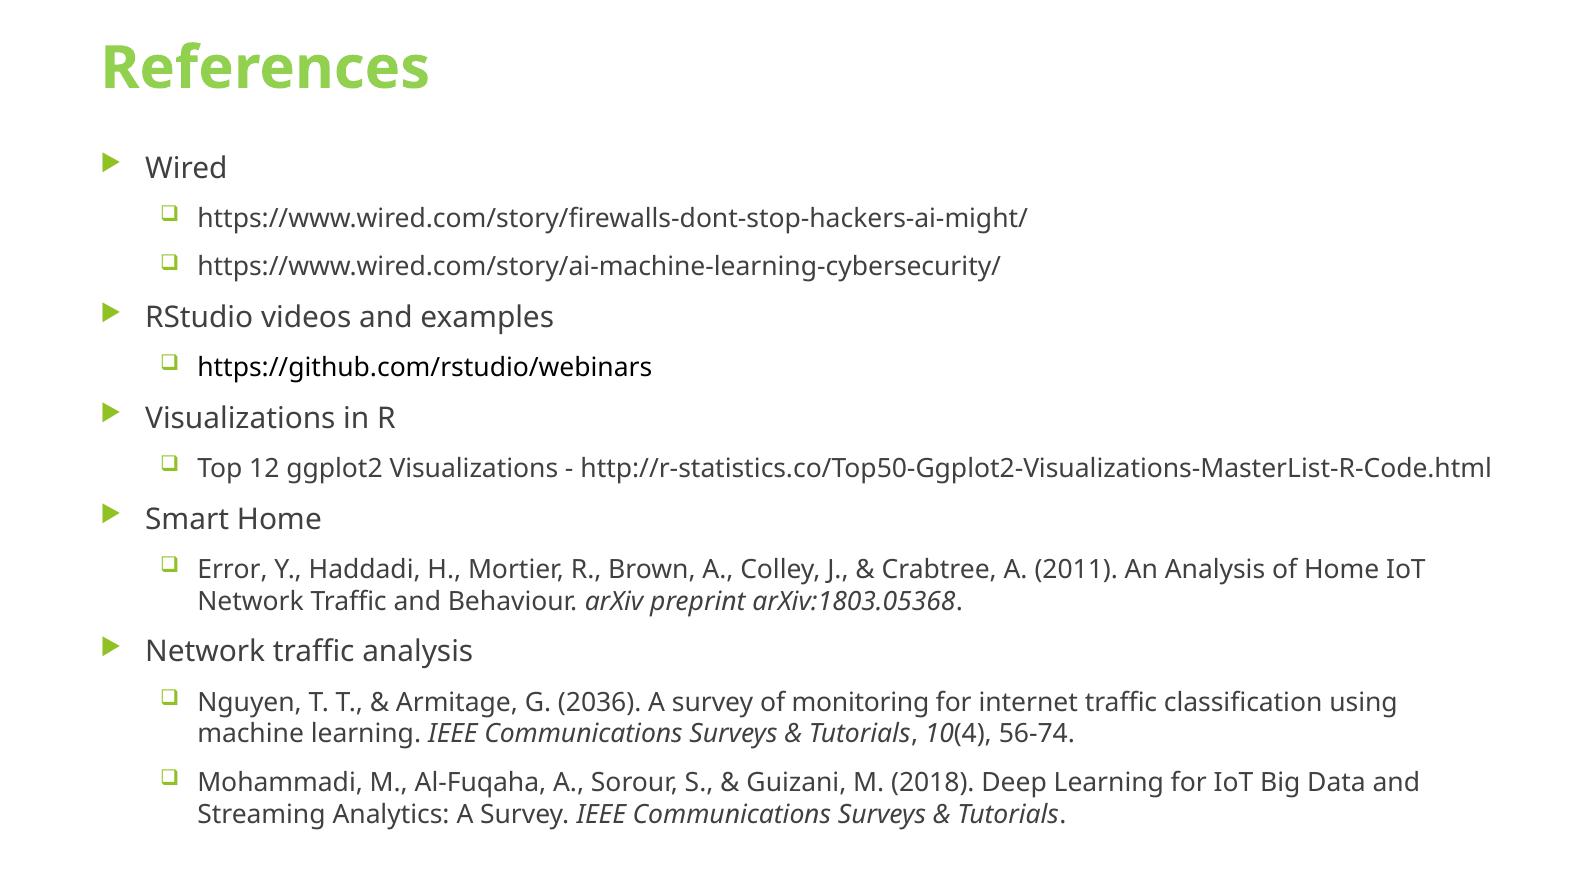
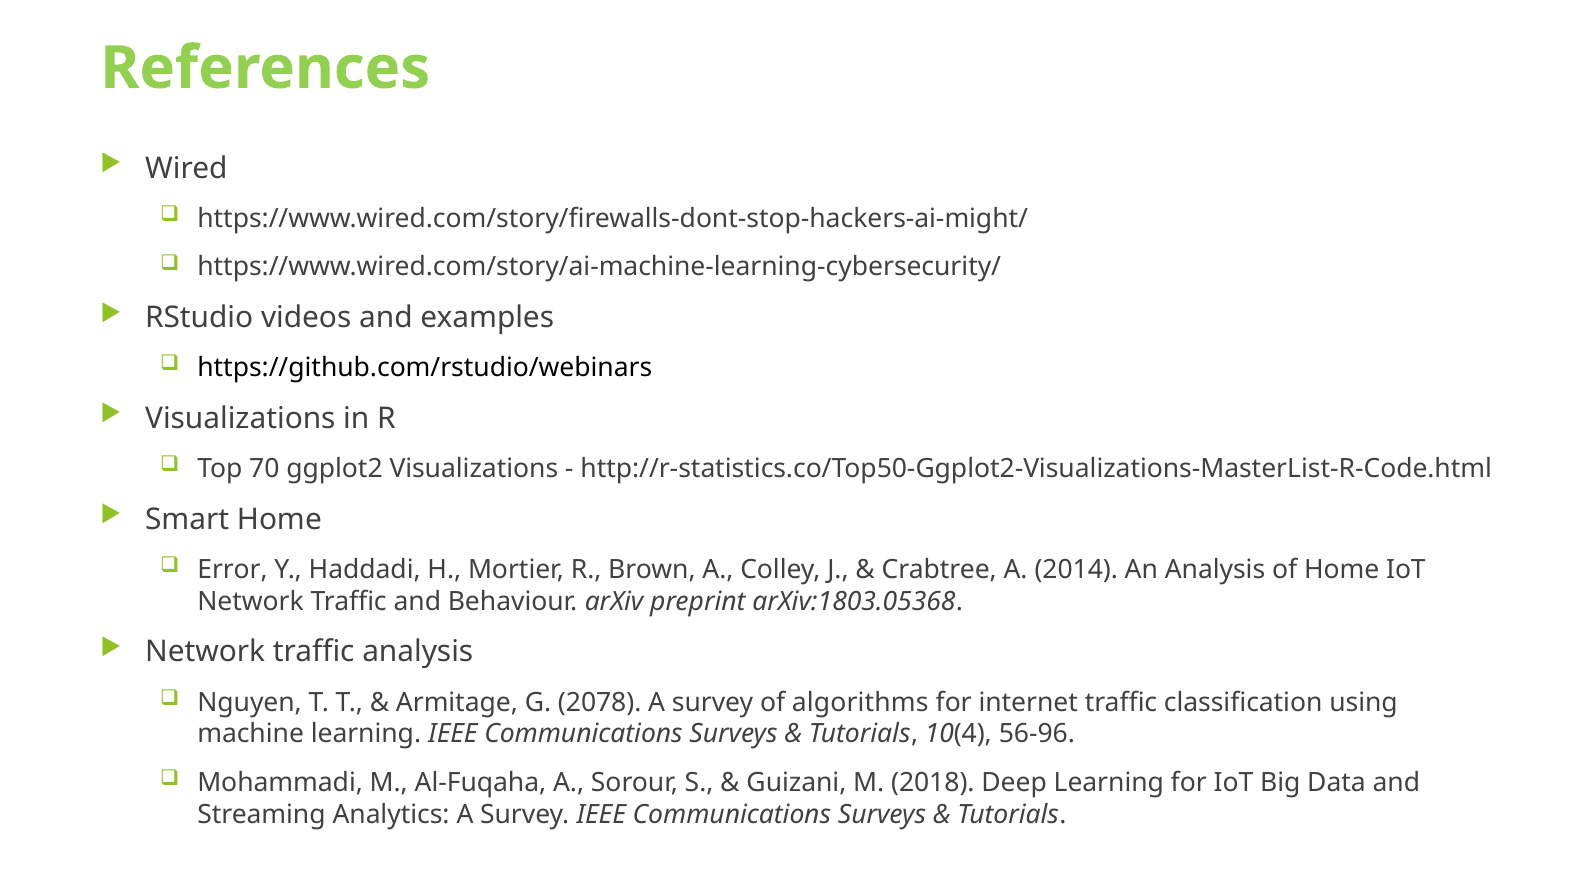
12: 12 -> 70
2011: 2011 -> 2014
2036: 2036 -> 2078
monitoring: monitoring -> algorithms
56-74: 56-74 -> 56-96
